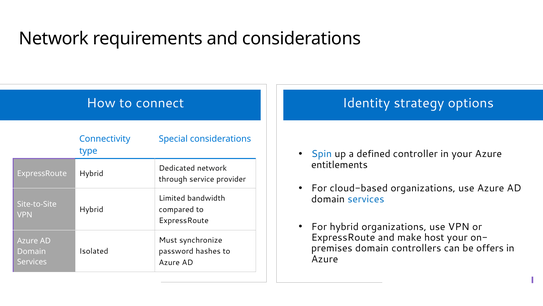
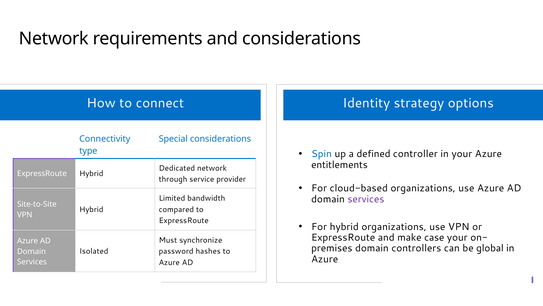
services at (366, 199) colour: blue -> purple
host: host -> case
offers: offers -> global
